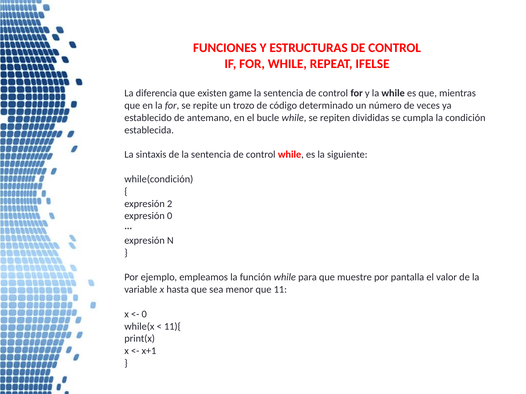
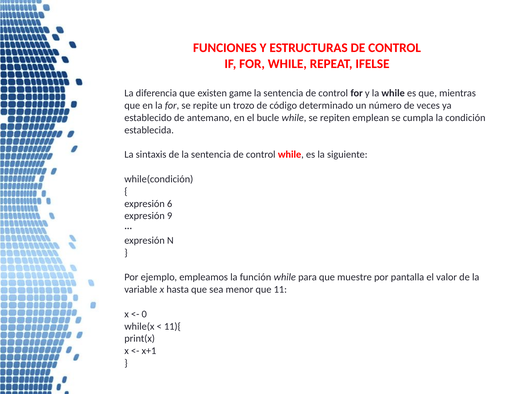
divididas: divididas -> emplean
2: 2 -> 6
expresión 0: 0 -> 9
